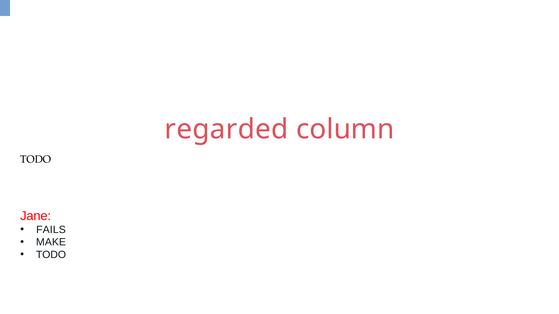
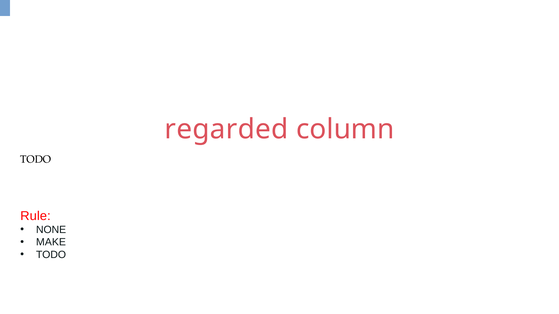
Jane: Jane -> Rule
FAILS: FAILS -> NONE
